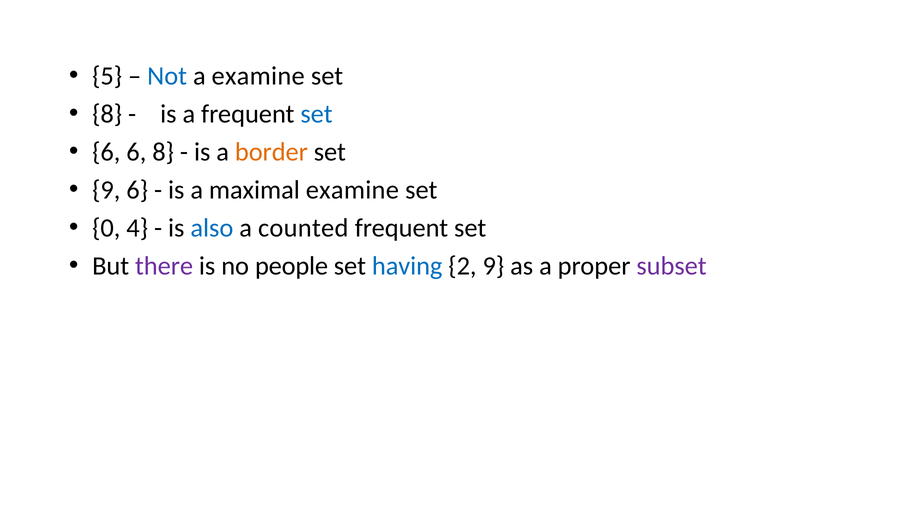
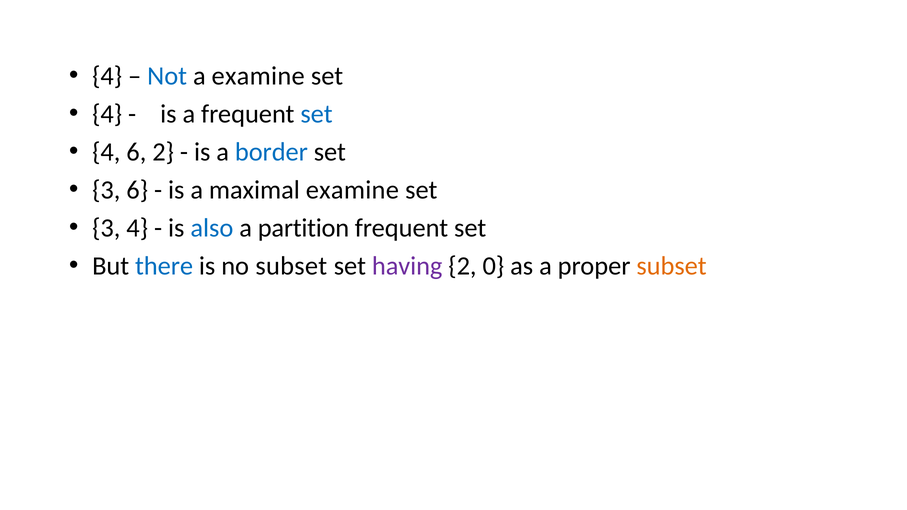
5 at (107, 76): 5 -> 4
8 at (107, 114): 8 -> 4
6 at (106, 152): 6 -> 4
6 8: 8 -> 2
border colour: orange -> blue
9 at (106, 190): 9 -> 3
0 at (106, 228): 0 -> 3
counted: counted -> partition
there colour: purple -> blue
no people: people -> subset
having colour: blue -> purple
2 9: 9 -> 0
subset at (672, 266) colour: purple -> orange
